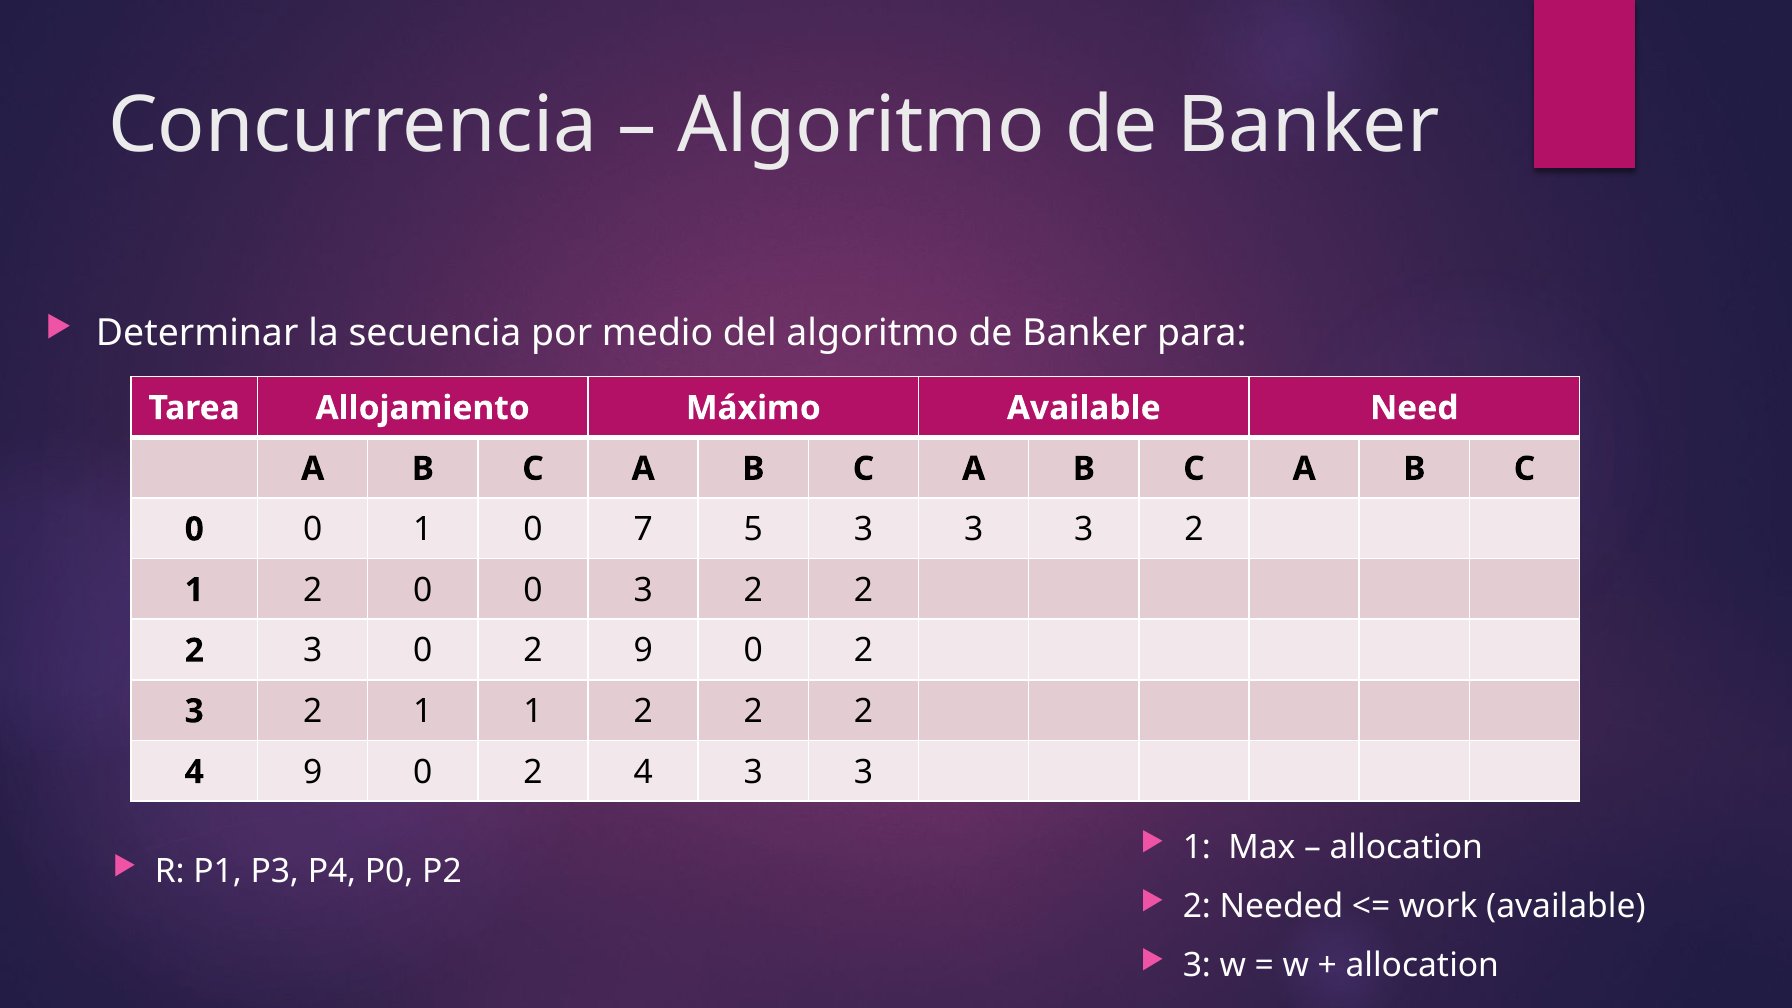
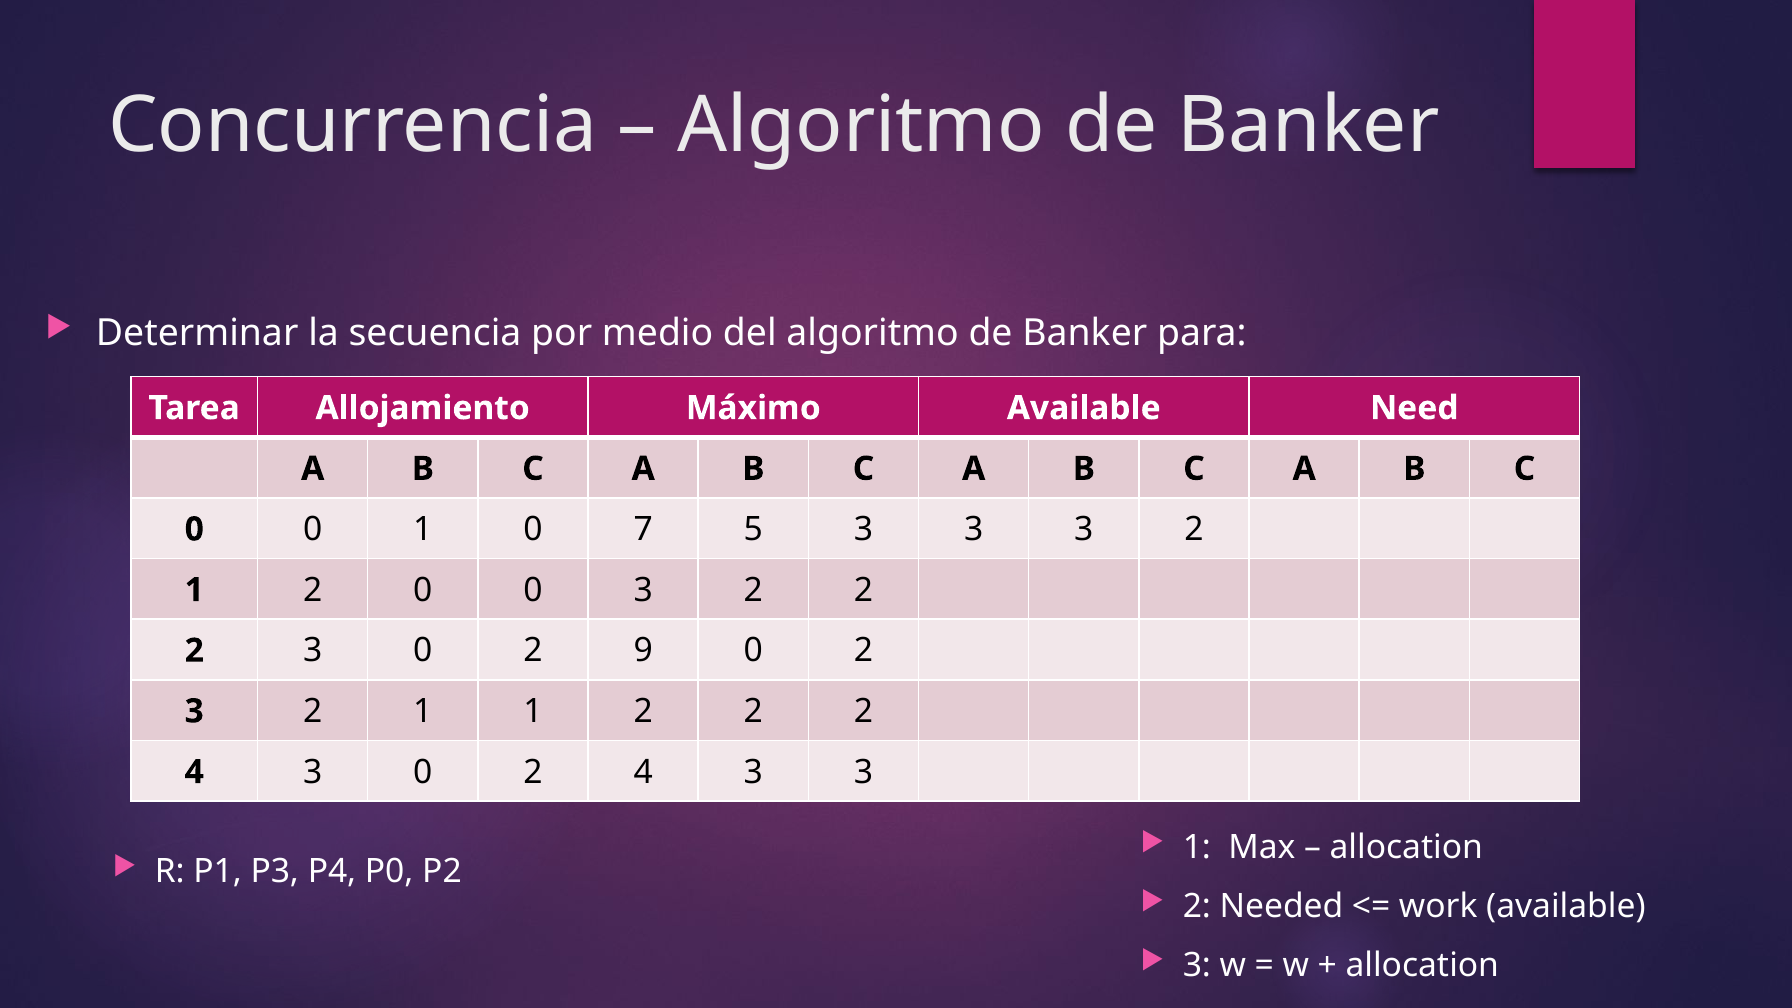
9 at (313, 772): 9 -> 3
